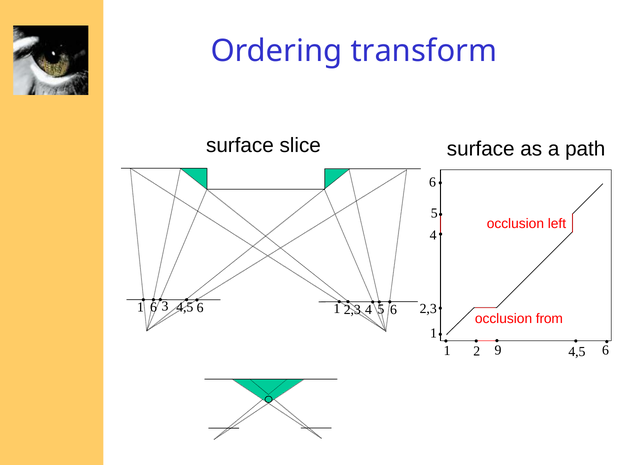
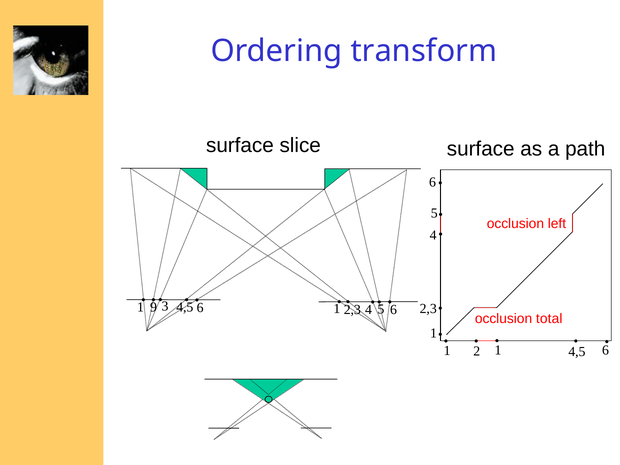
1 6: 6 -> 9
from: from -> total
1 9: 9 -> 1
